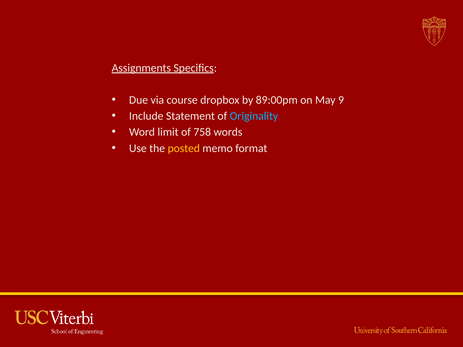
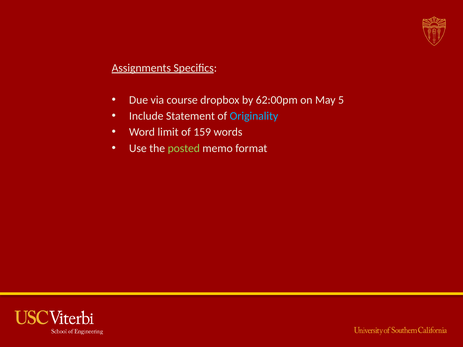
89:00pm: 89:00pm -> 62:00pm
9: 9 -> 5
758: 758 -> 159
posted colour: yellow -> light green
